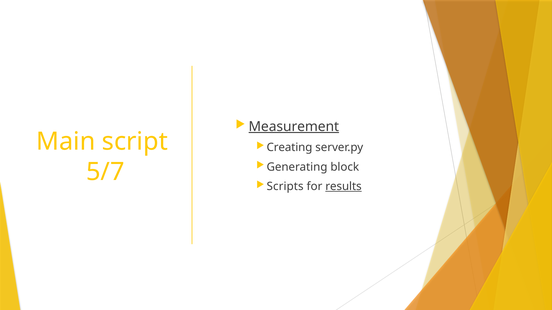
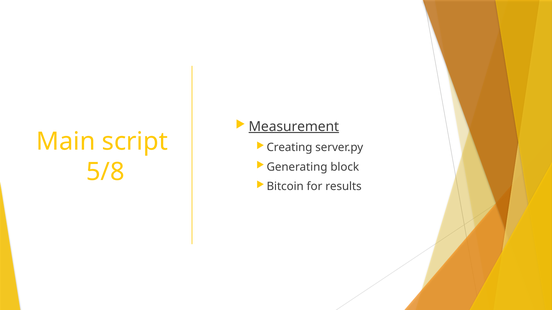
5/7: 5/7 -> 5/8
Scripts: Scripts -> Bitcoin
results underline: present -> none
